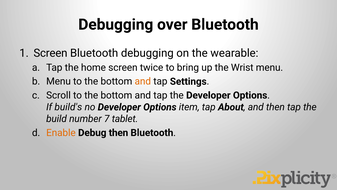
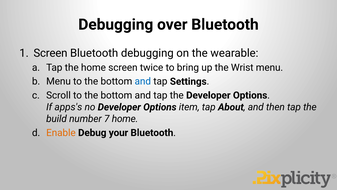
and at (143, 81) colour: orange -> blue
build's: build's -> apps's
7 tablet: tablet -> home
Debug then: then -> your
